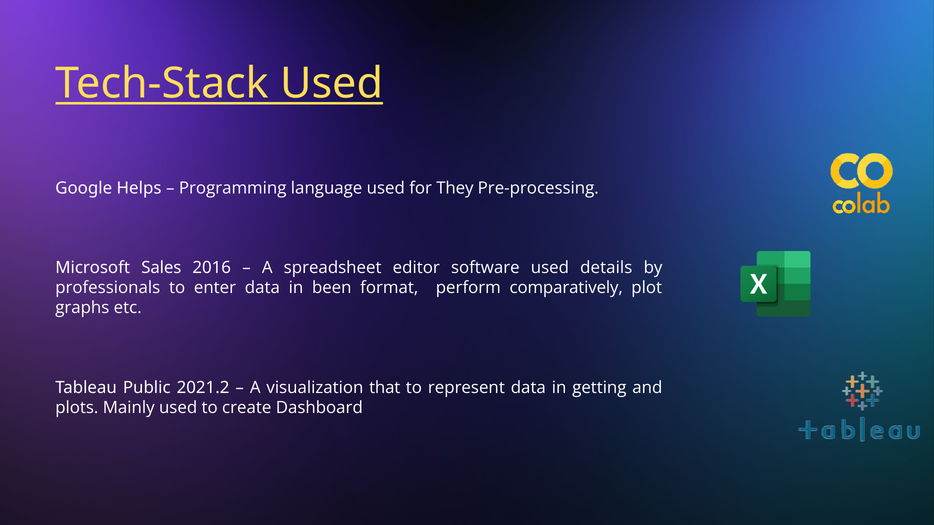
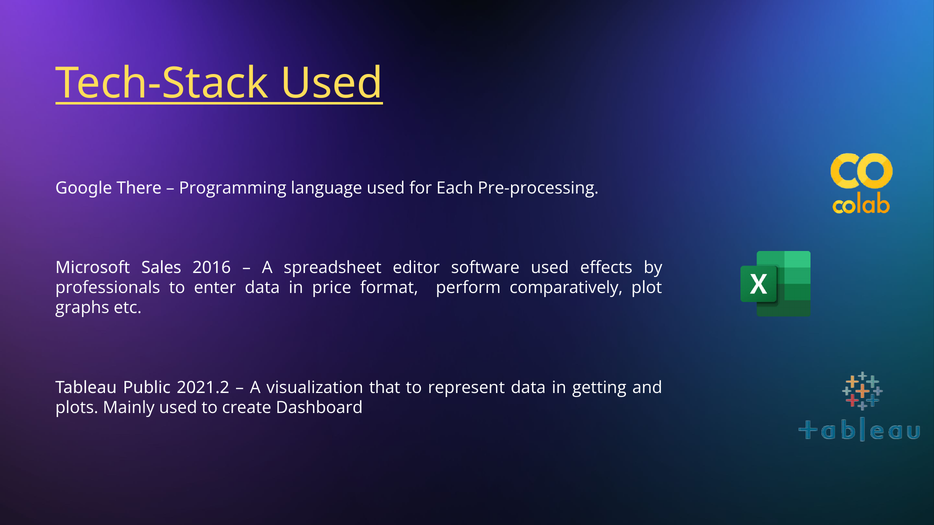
Helps: Helps -> There
They: They -> Each
details: details -> effects
been: been -> price
